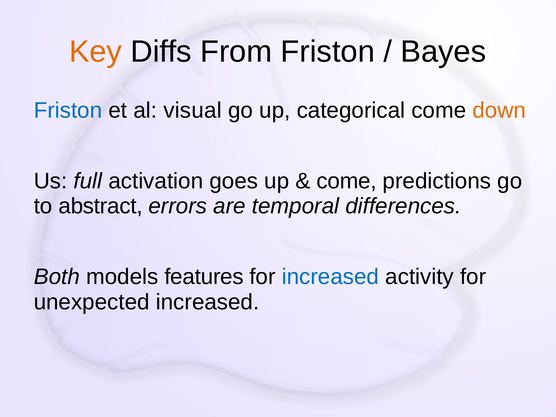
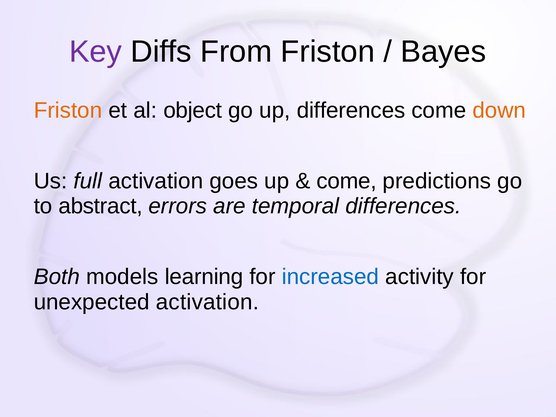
Key colour: orange -> purple
Friston at (68, 111) colour: blue -> orange
visual: visual -> object
up categorical: categorical -> differences
features: features -> learning
unexpected increased: increased -> activation
